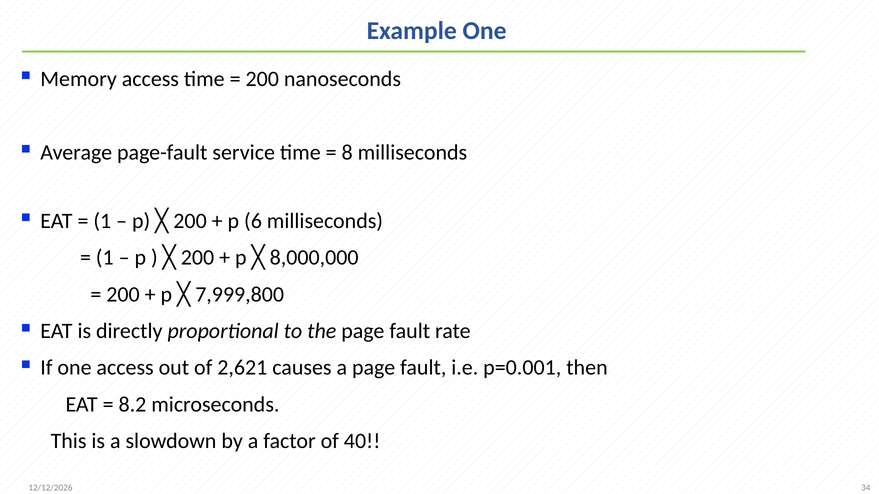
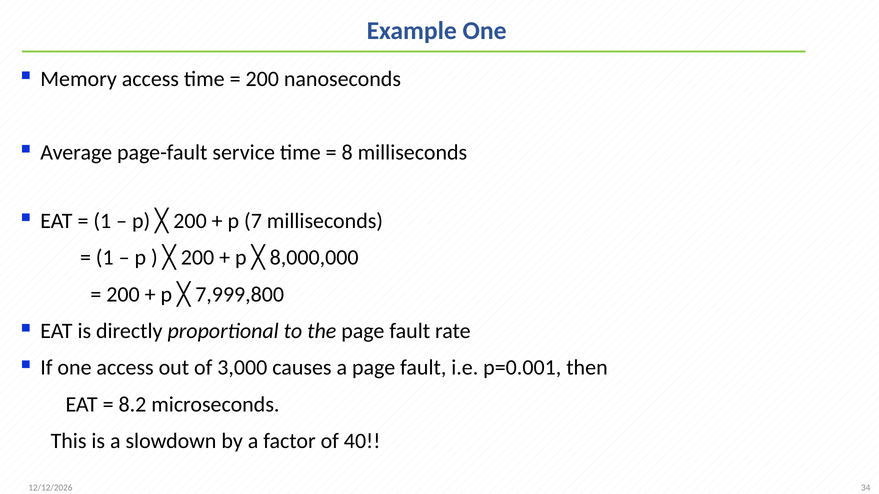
6: 6 -> 7
2,621: 2,621 -> 3,000
